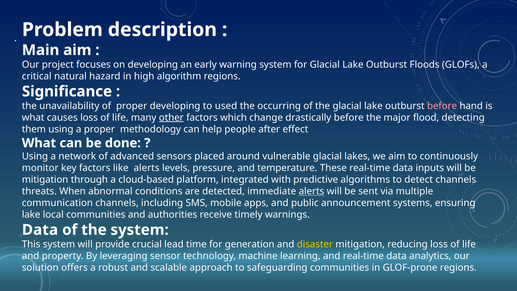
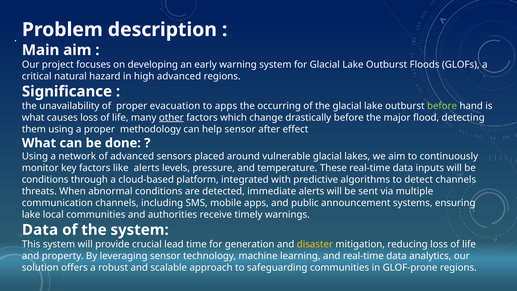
high algorithm: algorithm -> advanced
proper developing: developing -> evacuation
to used: used -> apps
before at (442, 106) colour: pink -> light green
help people: people -> sensor
mitigation at (45, 180): mitigation -> conditions
alerts at (311, 191) underline: present -> none
